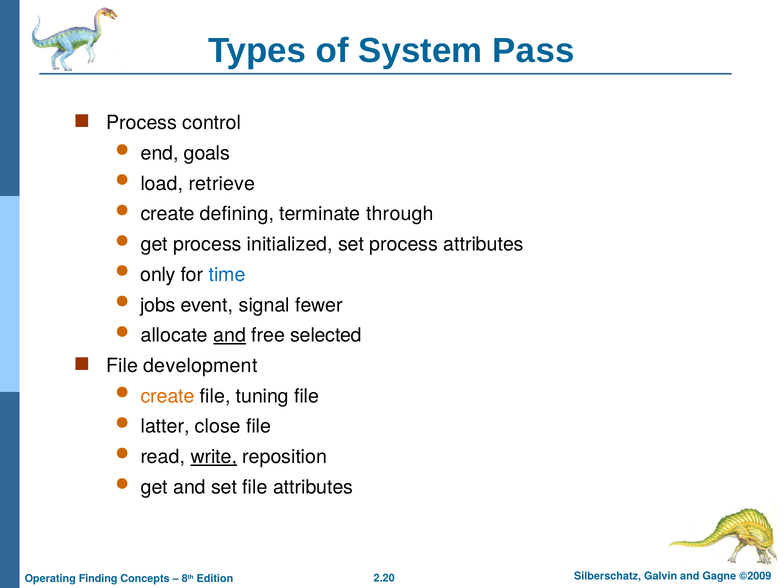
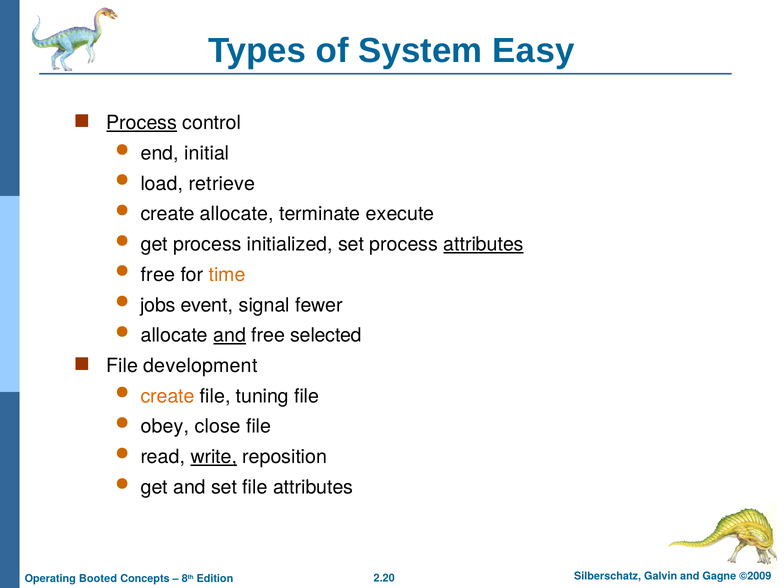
Pass: Pass -> Easy
Process at (142, 123) underline: none -> present
goals: goals -> initial
create defining: defining -> allocate
through: through -> execute
attributes at (484, 244) underline: none -> present
only at (158, 275): only -> free
time colour: blue -> orange
latter: latter -> obey
Finding: Finding -> Booted
